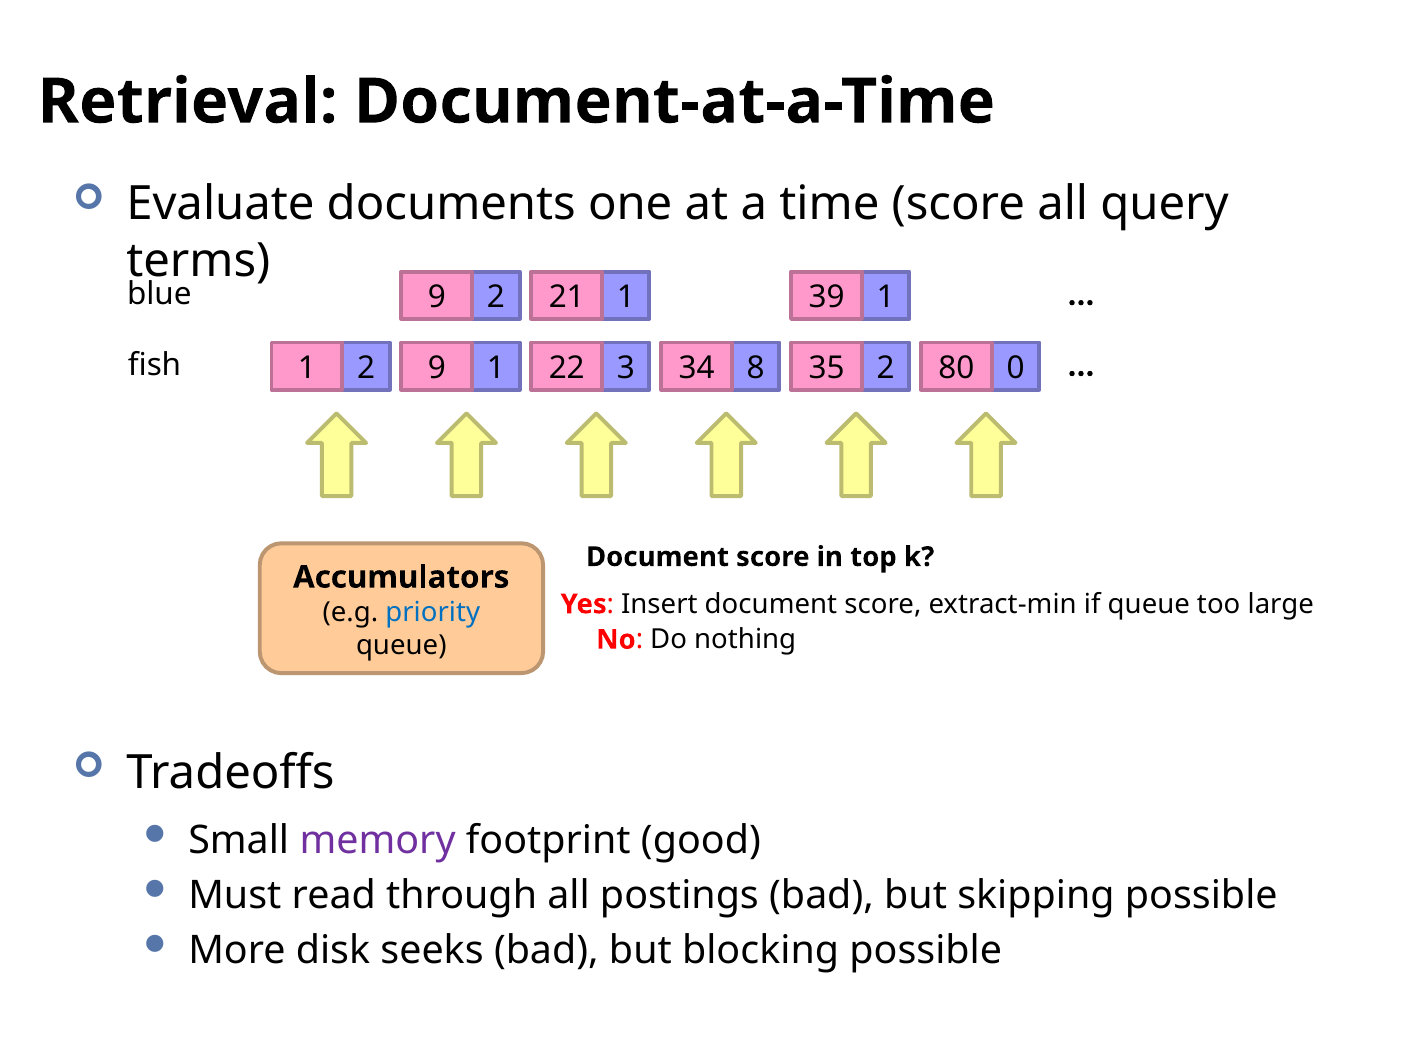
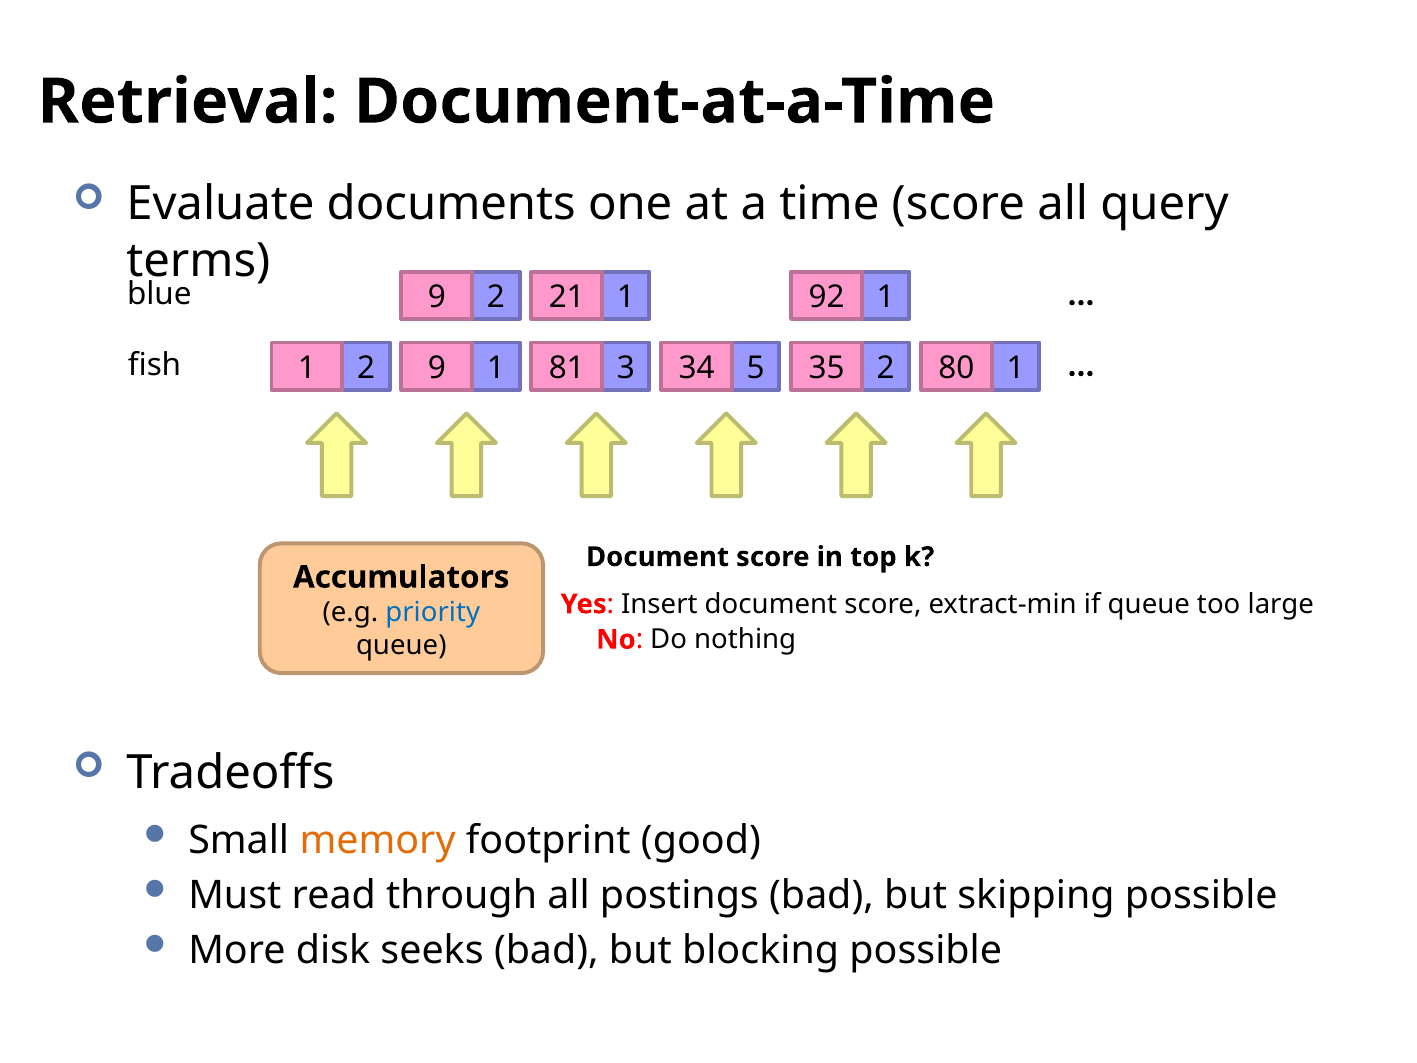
39: 39 -> 92
8: 8 -> 5
0 at (1016, 368): 0 -> 1
22: 22 -> 81
memory colour: purple -> orange
